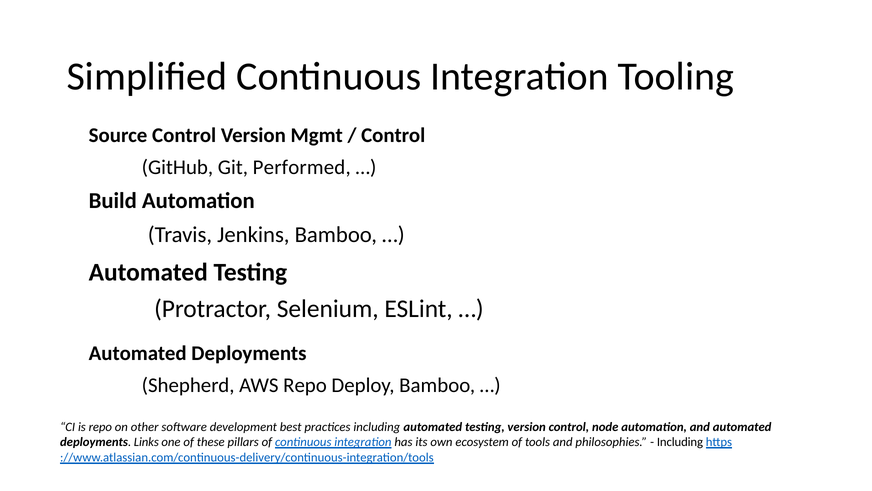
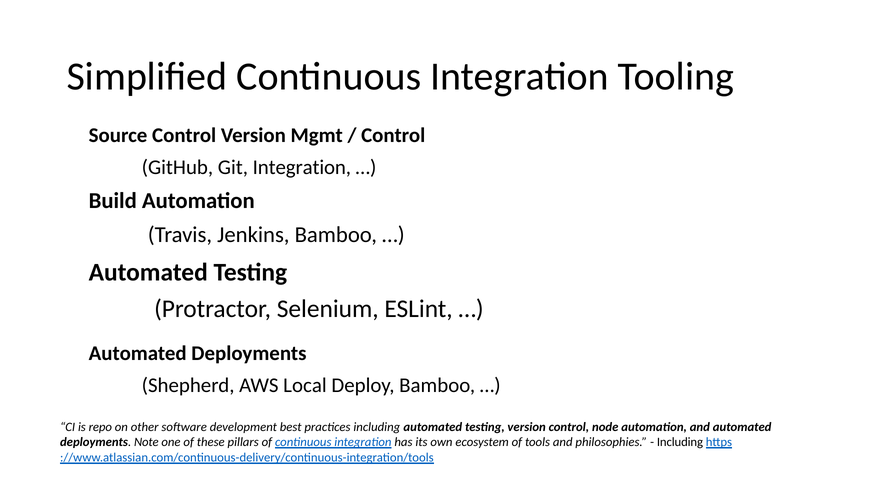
Git Performed: Performed -> Integration
AWS Repo: Repo -> Local
Links: Links -> Note
